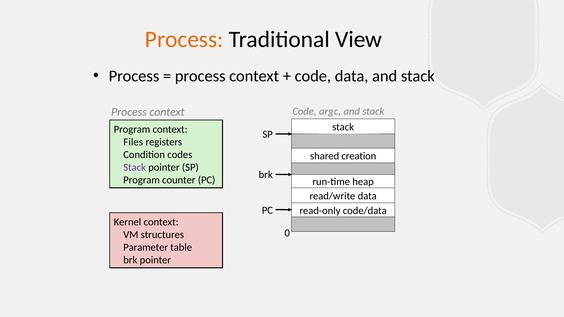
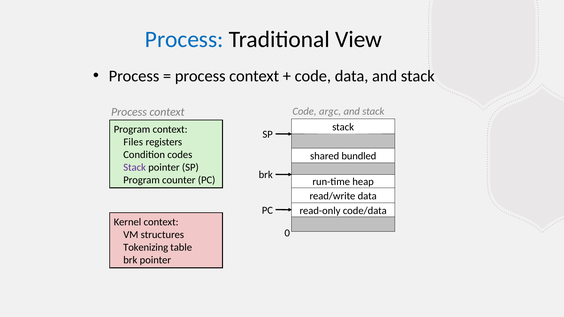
Process at (184, 39) colour: orange -> blue
creation: creation -> bundled
Parameter: Parameter -> Tokenizing
